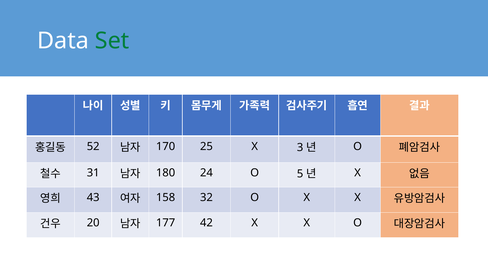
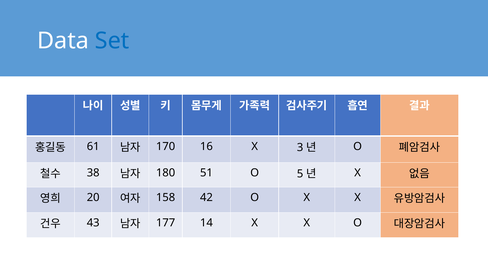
Set colour: green -> blue
52: 52 -> 61
25: 25 -> 16
31: 31 -> 38
24: 24 -> 51
43: 43 -> 20
32: 32 -> 42
20: 20 -> 43
42: 42 -> 14
